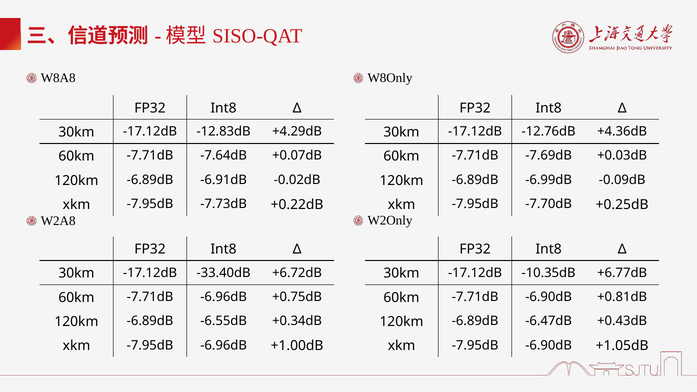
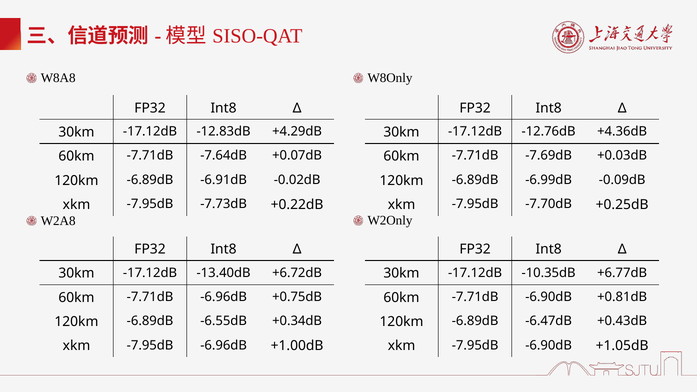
-33.40dB: -33.40dB -> -13.40dB
